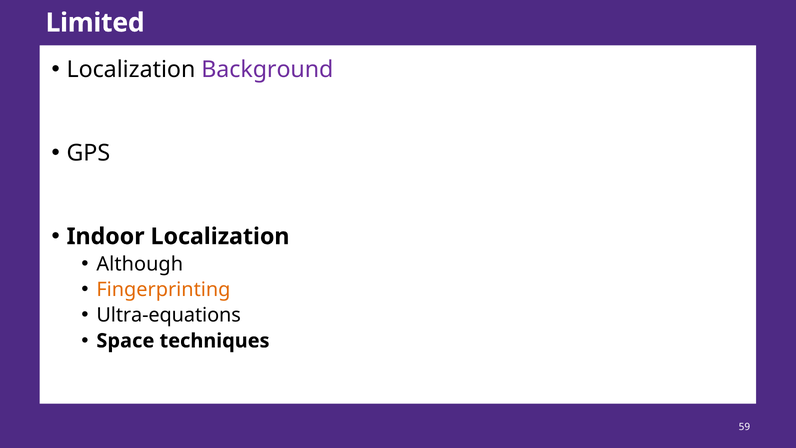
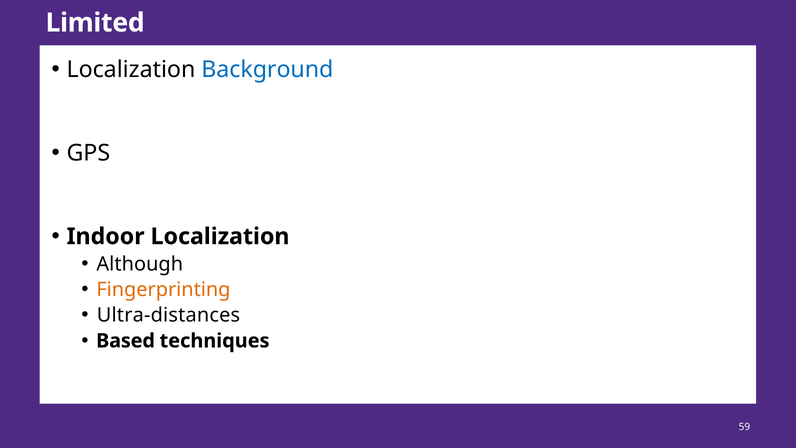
Background colour: purple -> blue
Ultra-equations: Ultra-equations -> Ultra-distances
Space: Space -> Based
